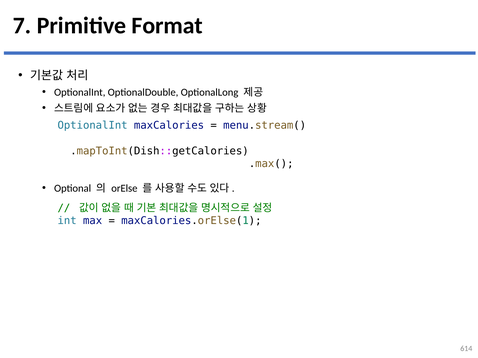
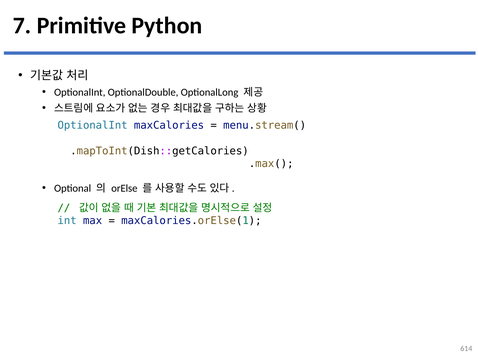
Format: Format -> Python
